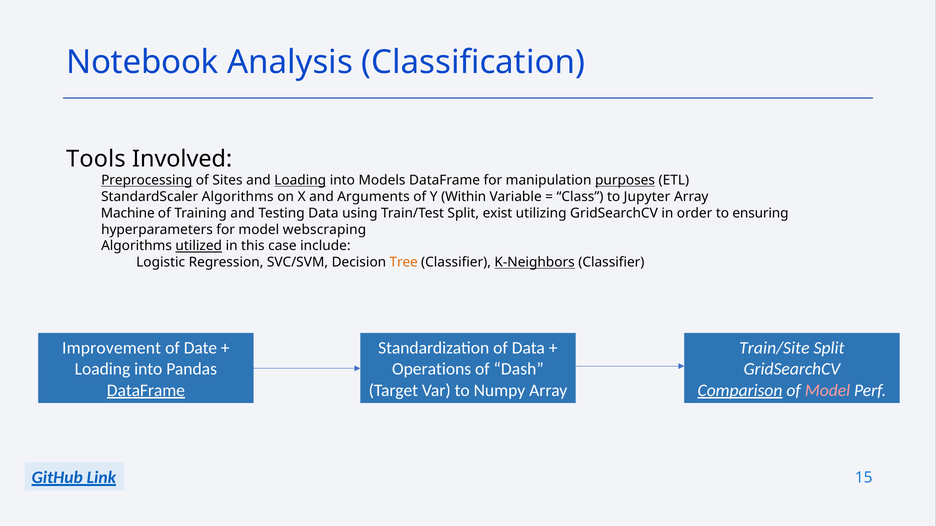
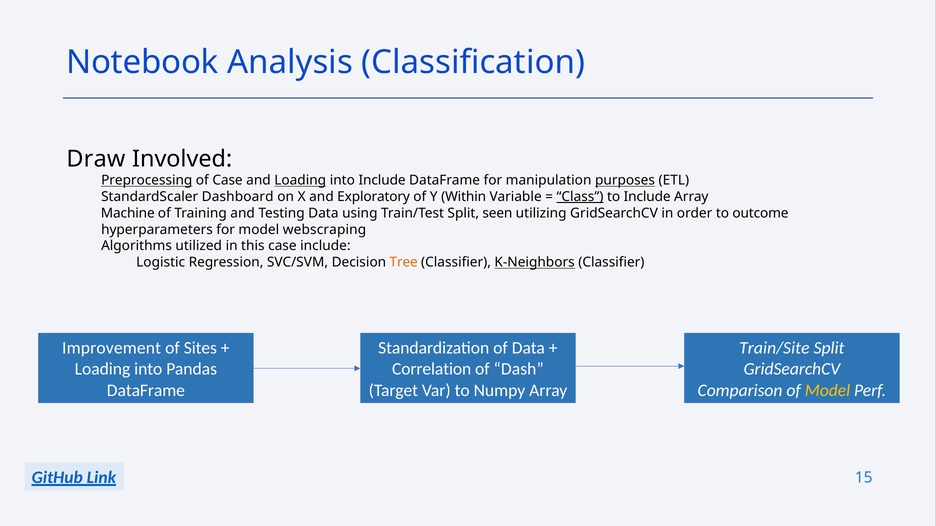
Tools: Tools -> Draw
of Sites: Sites -> Case
into Models: Models -> Include
StandardScaler Algorithms: Algorithms -> Dashboard
Arguments: Arguments -> Exploratory
Class underline: none -> present
to Jupyter: Jupyter -> Include
exist: exist -> seen
ensuring: ensuring -> outcome
utilized underline: present -> none
Date: Date -> Sites
Operations: Operations -> Correlation
DataFrame at (146, 391) underline: present -> none
Comparison underline: present -> none
Model at (827, 391) colour: pink -> yellow
